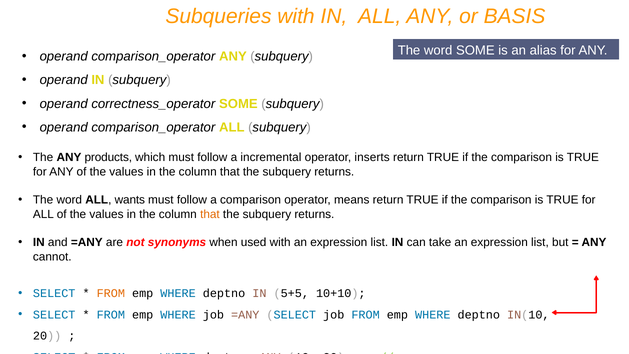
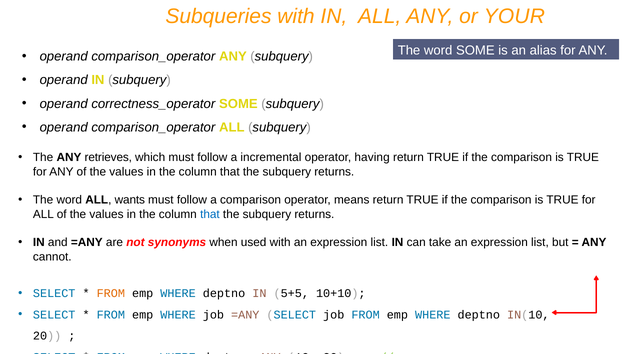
BASIS: BASIS -> YOUR
products: products -> retrieves
inserts: inserts -> having
that at (210, 214) colour: orange -> blue
